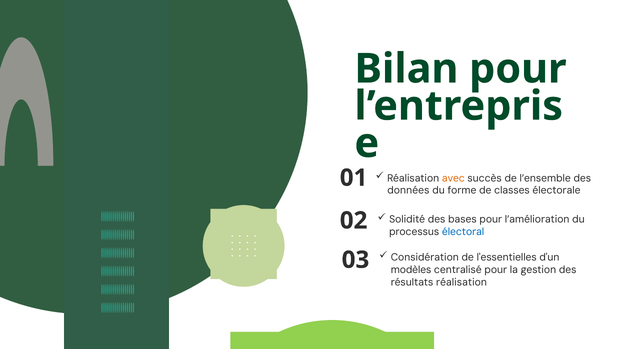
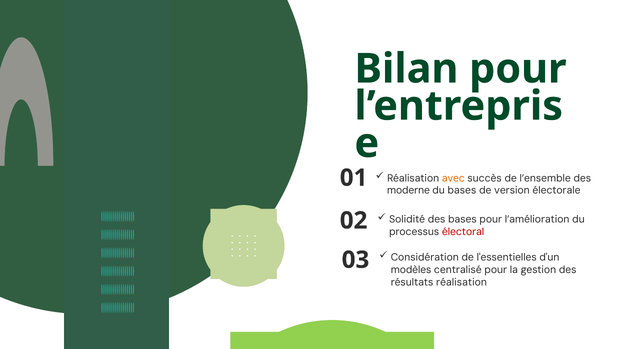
données: données -> moderne
du forme: forme -> bases
classes: classes -> version
électoral colour: blue -> red
